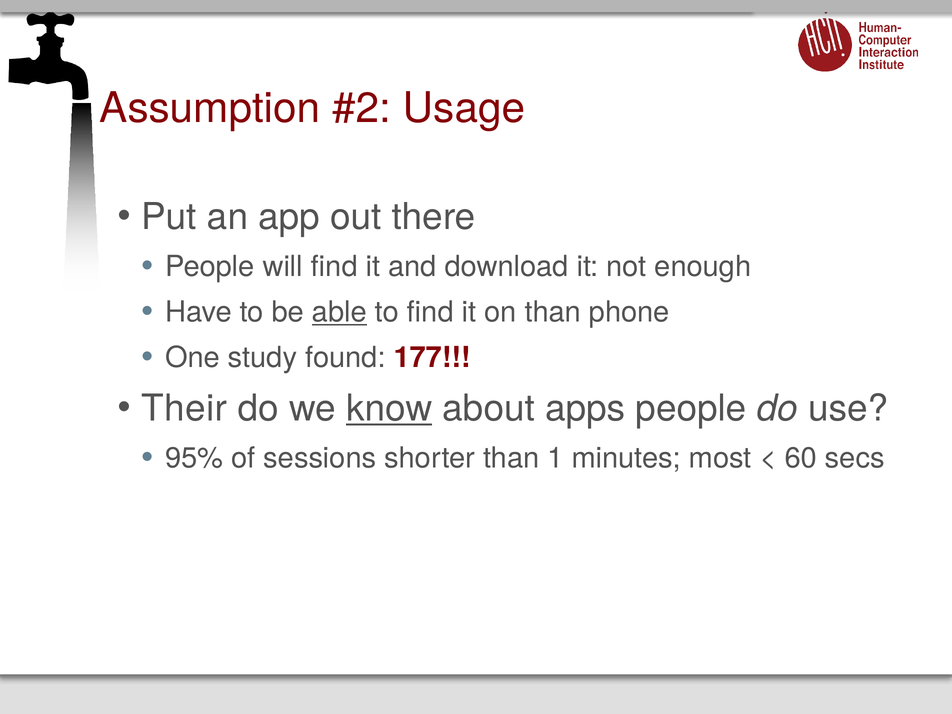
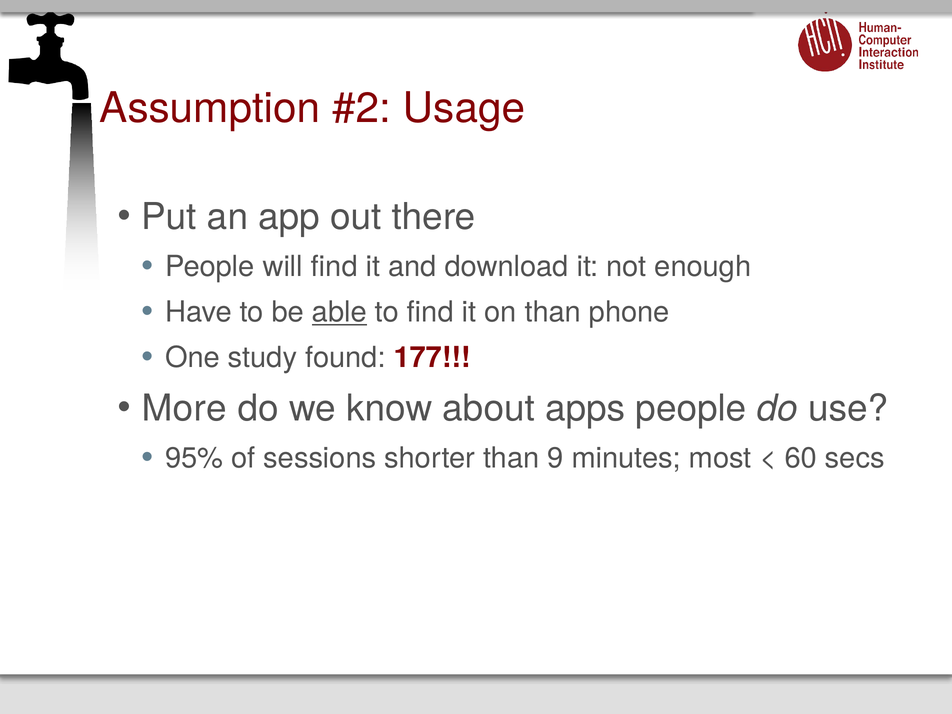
Their: Their -> More
know underline: present -> none
1: 1 -> 9
